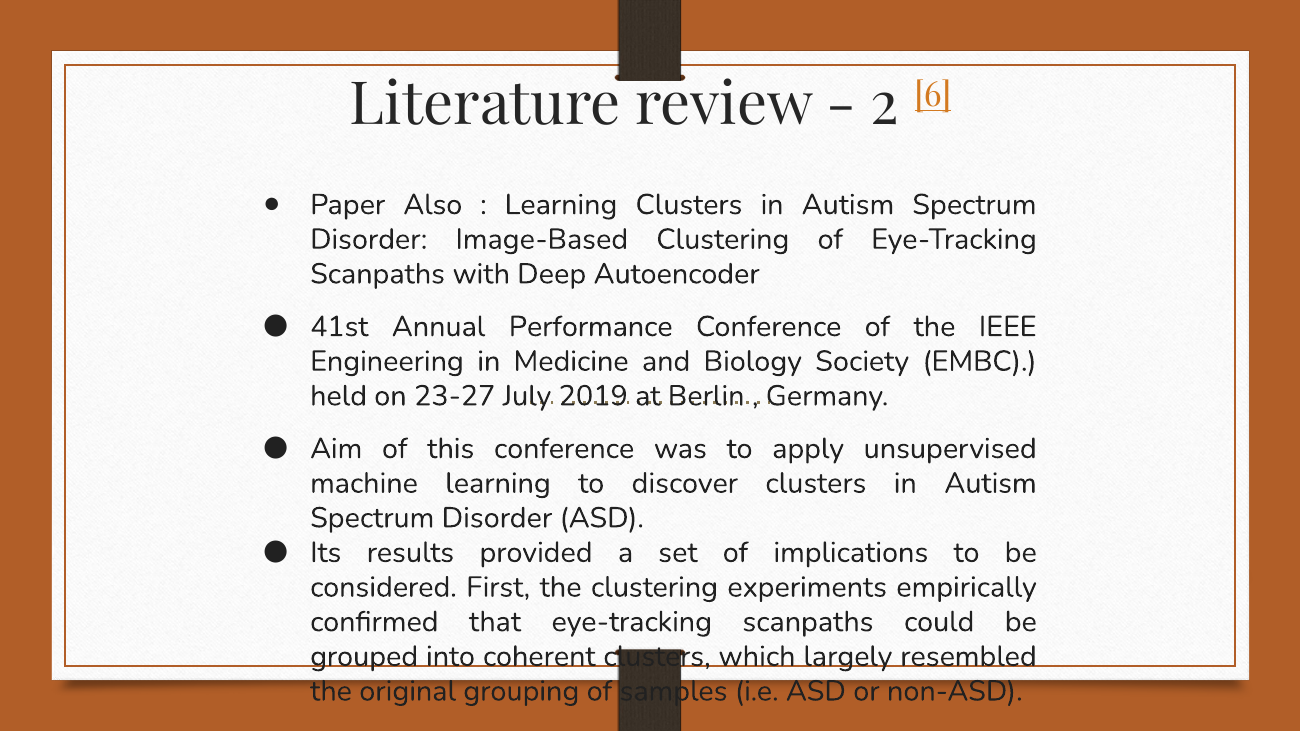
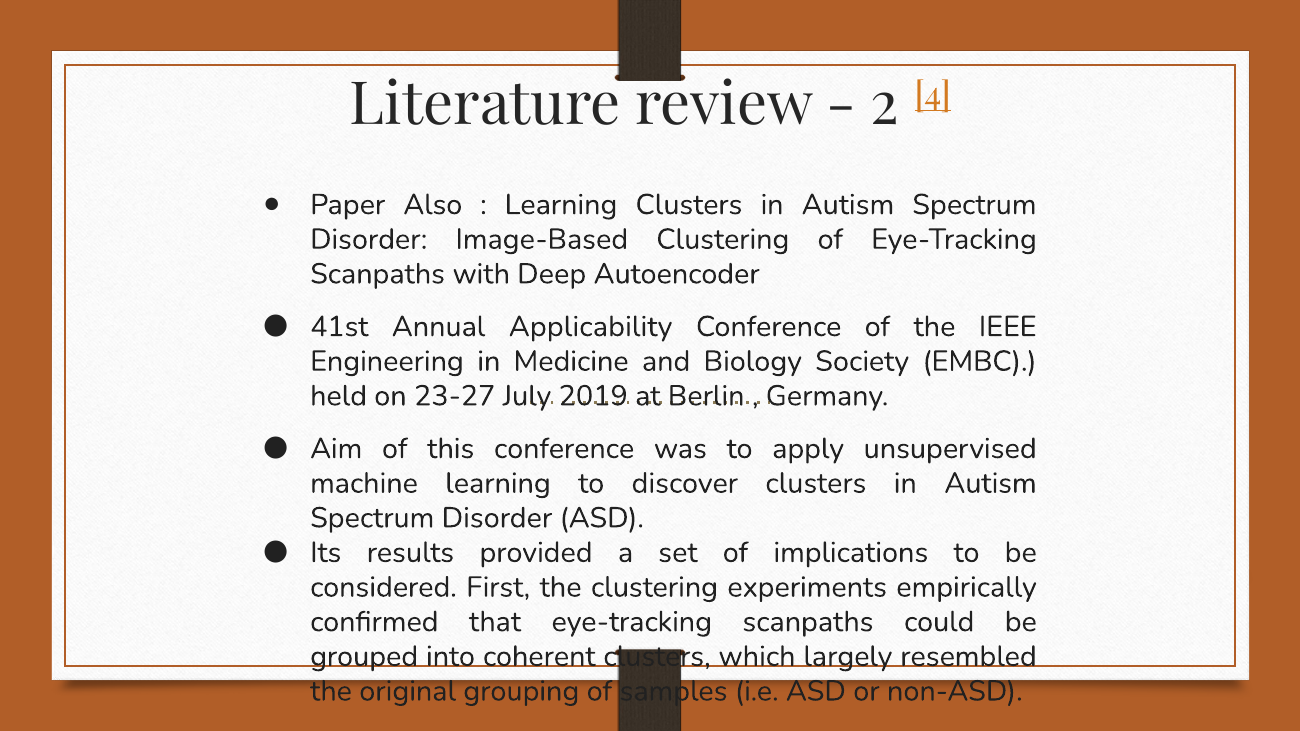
6: 6 -> 4
Performance: Performance -> Applicability
